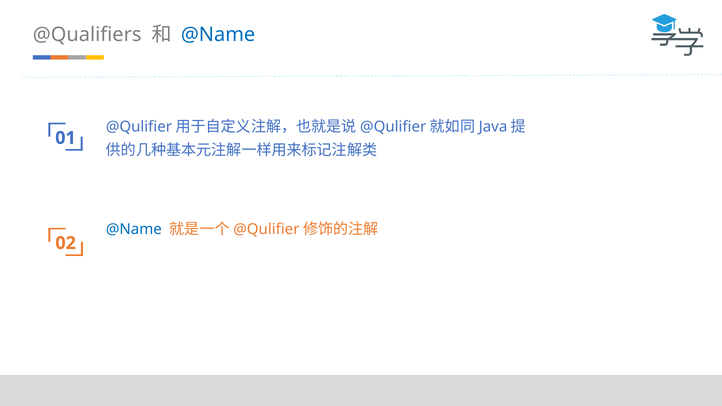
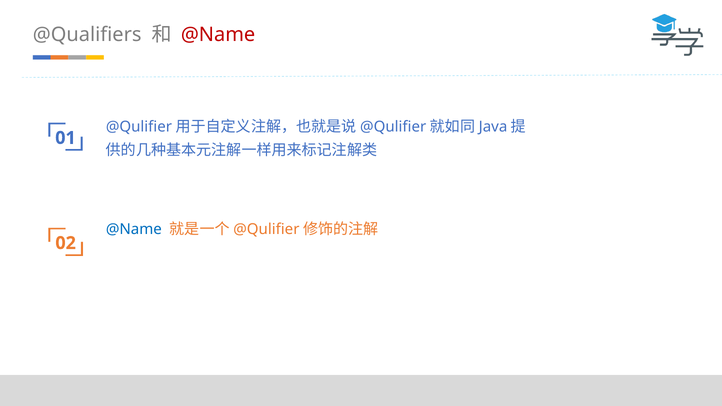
@Name at (218, 35) colour: blue -> red
